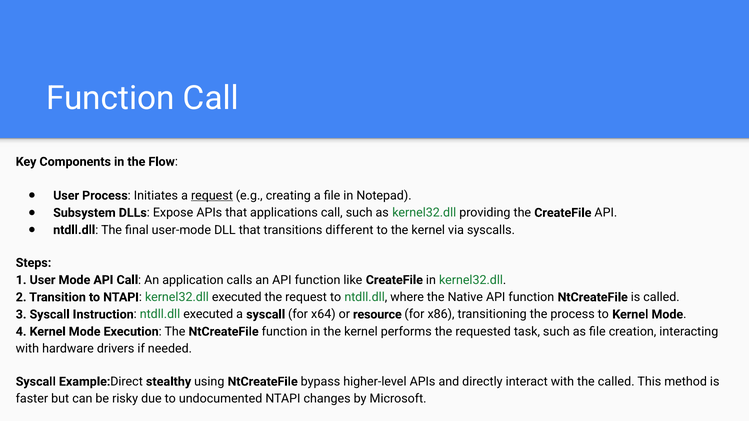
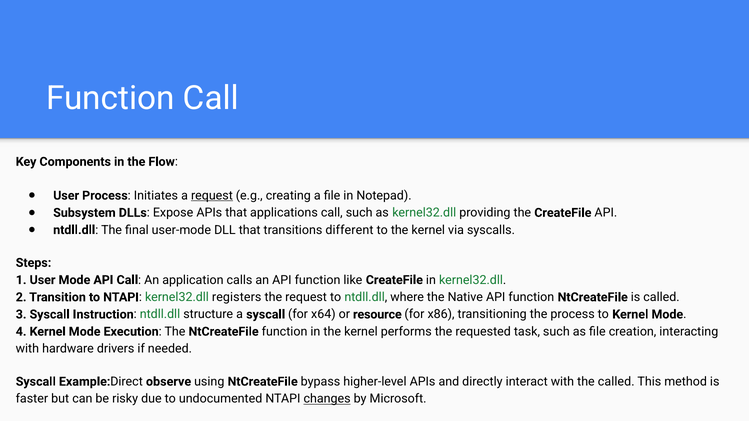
kernel32.dll executed: executed -> registers
ntdll.dll executed: executed -> structure
stealthy: stealthy -> observe
changes underline: none -> present
